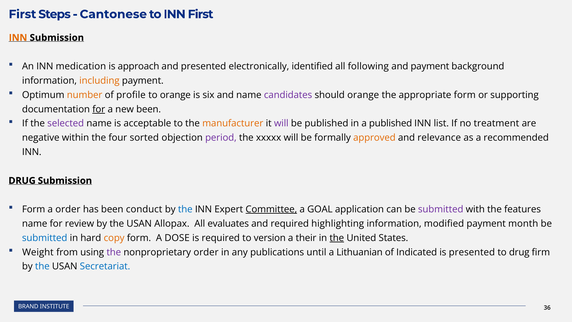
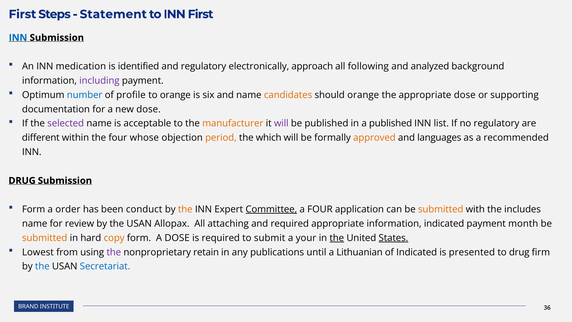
Cantonese: Cantonese -> Statement
INN at (18, 38) colour: orange -> blue
approach: approach -> identified
and presented: presented -> regulatory
identified: identified -> approach
and payment: payment -> analyzed
including colour: orange -> purple
number colour: orange -> blue
candidates colour: purple -> orange
appropriate form: form -> dose
for at (99, 109) underline: present -> none
new been: been -> dose
no treatment: treatment -> regulatory
negative: negative -> different
sorted: sorted -> whose
period colour: purple -> orange
xxxxx: xxxxx -> which
relevance: relevance -> languages
the at (185, 209) colour: blue -> orange
a GOAL: GOAL -> FOUR
submitted at (441, 209) colour: purple -> orange
features: features -> includes
evaluates: evaluates -> attaching
required highlighting: highlighting -> appropriate
information modified: modified -> indicated
submitted at (45, 238) colour: blue -> orange
version: version -> submit
their: their -> your
States underline: none -> present
Weight: Weight -> Lowest
nonproprietary order: order -> retain
